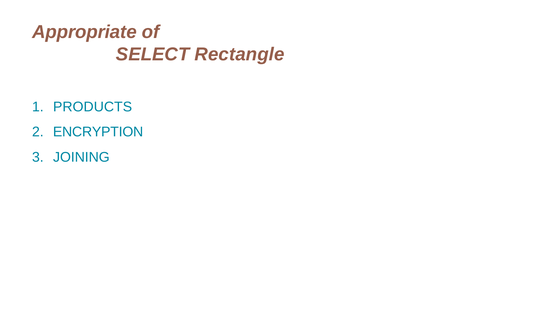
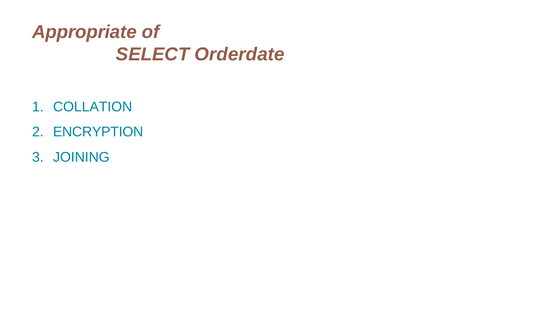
Rectangle: Rectangle -> Orderdate
PRODUCTS: PRODUCTS -> COLLATION
